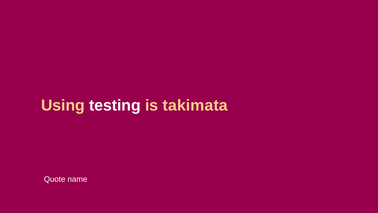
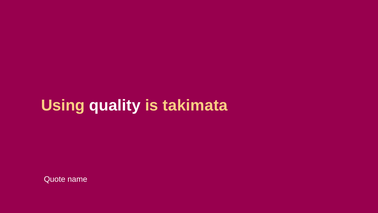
testing: testing -> quality
